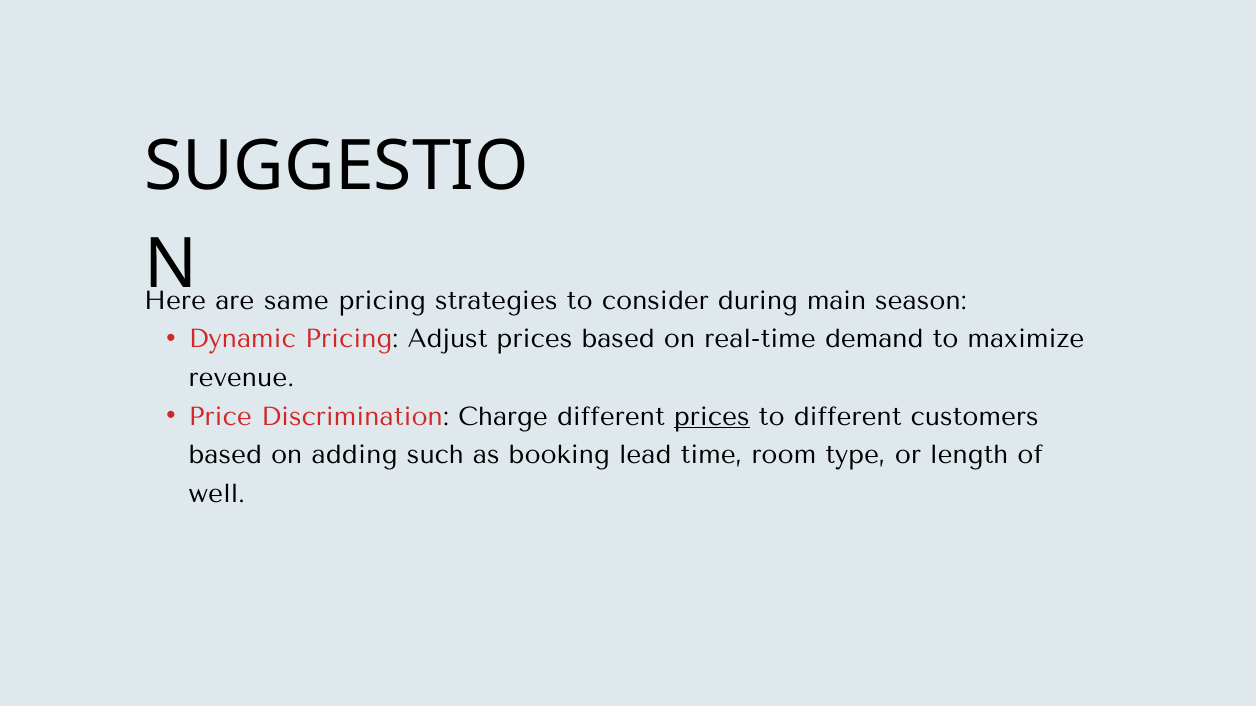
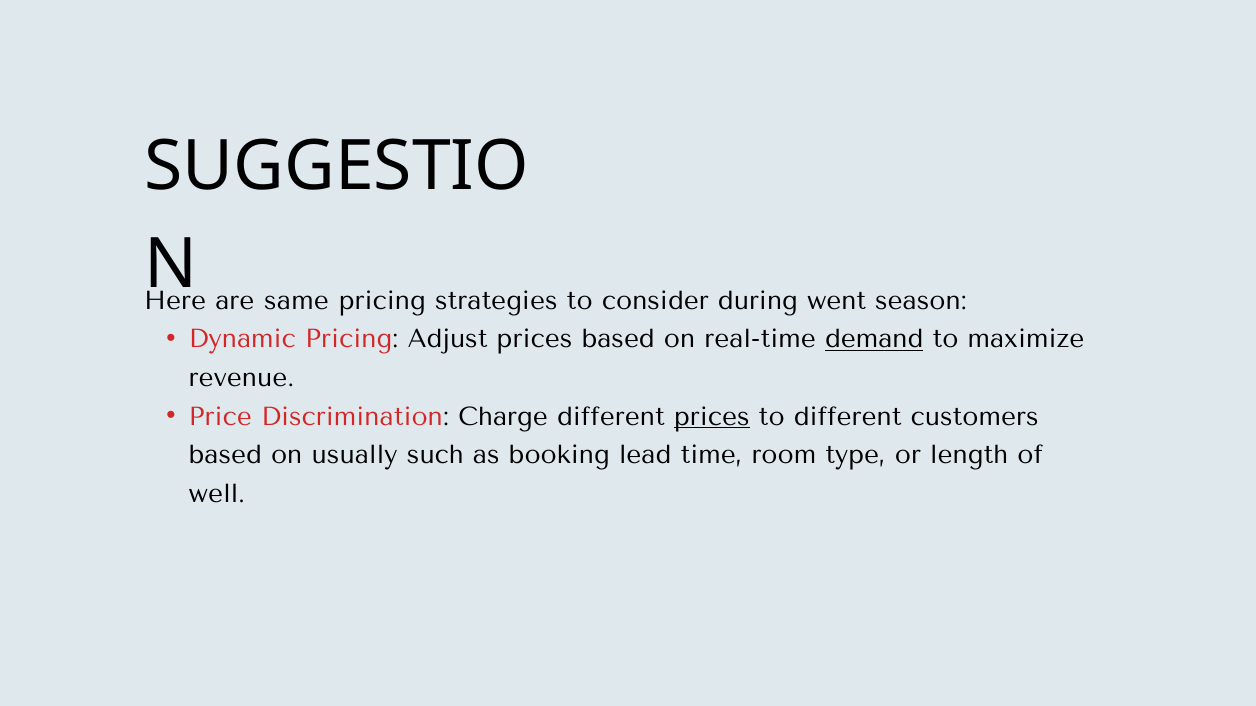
main: main -> went
demand underline: none -> present
adding: adding -> usually
